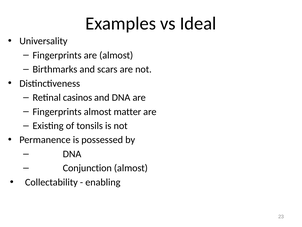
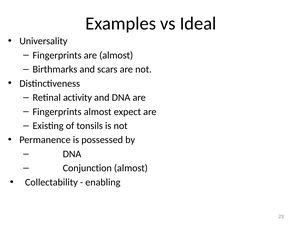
casinos: casinos -> activity
matter: matter -> expect
